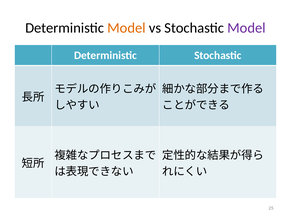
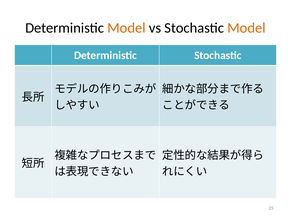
Model at (246, 28) colour: purple -> orange
